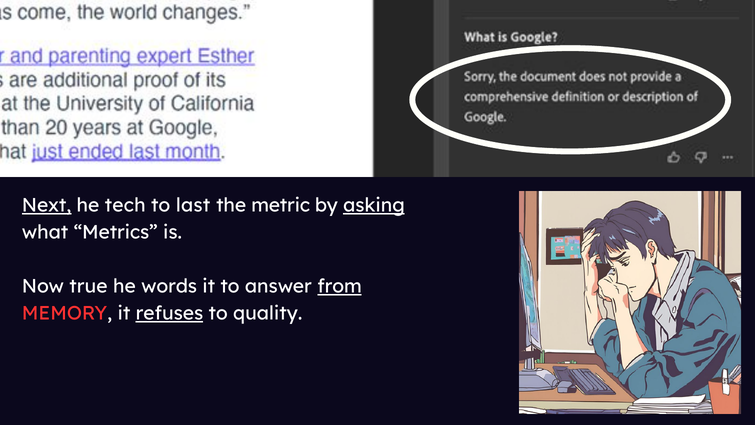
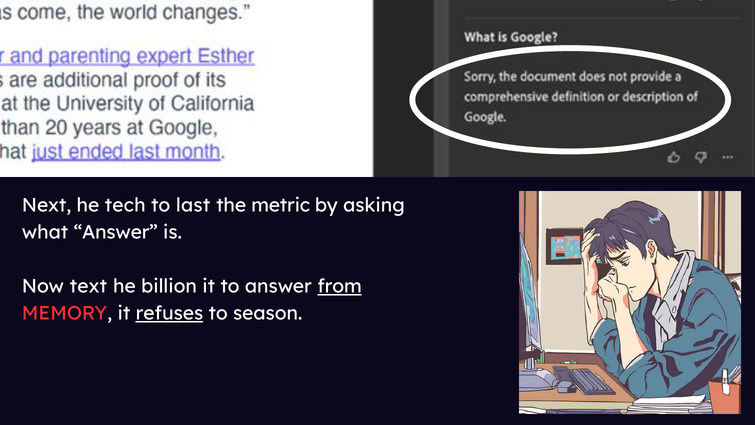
Next underline: present -> none
asking underline: present -> none
what Metrics: Metrics -> Answer
true: true -> text
words: words -> billion
quality: quality -> season
